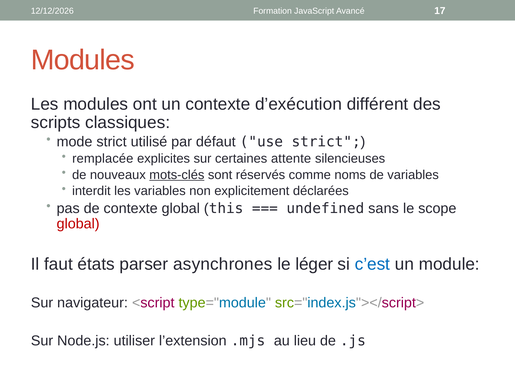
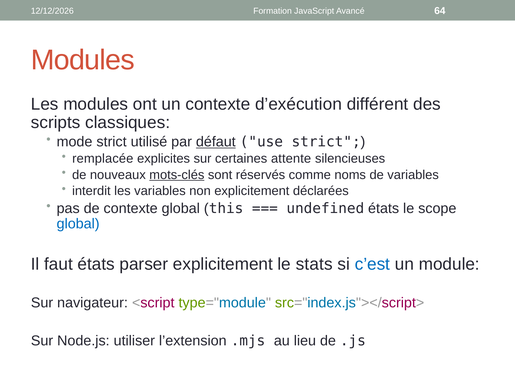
17: 17 -> 64
défaut underline: none -> present
undefined sans: sans -> états
global at (78, 224) colour: red -> blue
parser asynchrones: asynchrones -> explicitement
léger: léger -> stats
